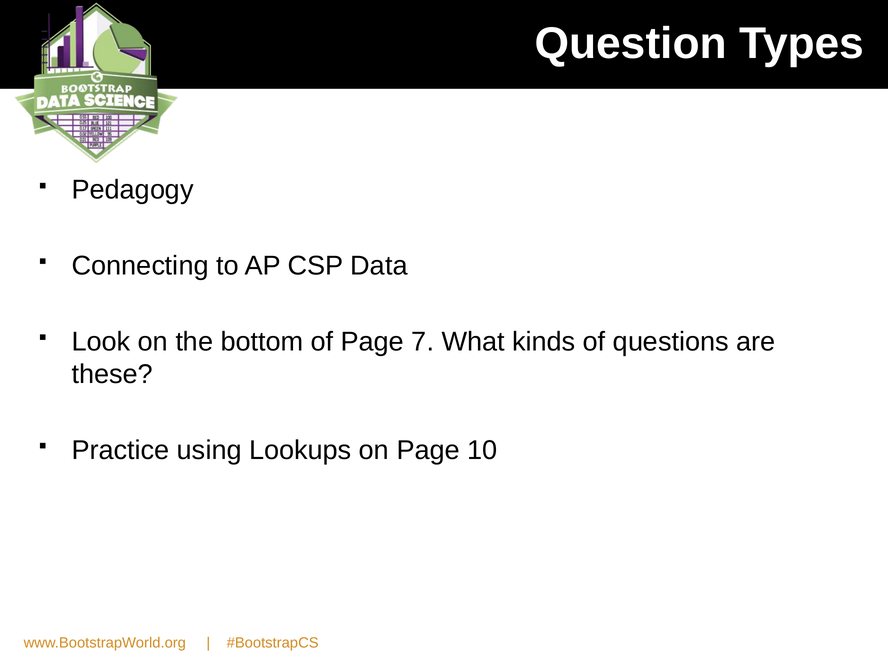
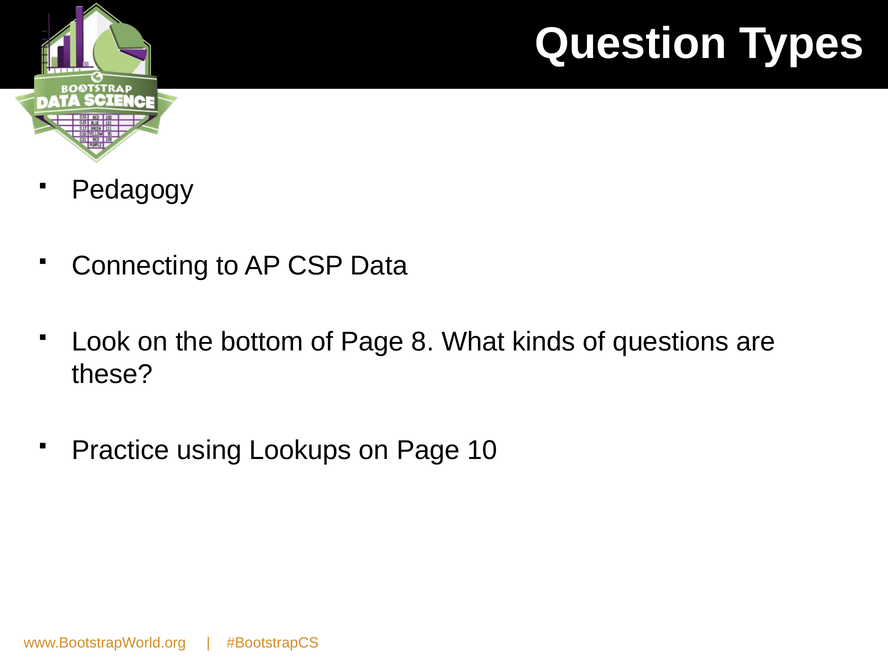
7: 7 -> 8
